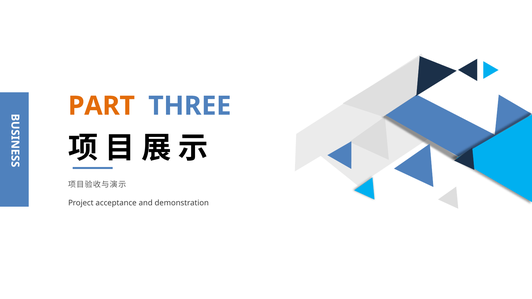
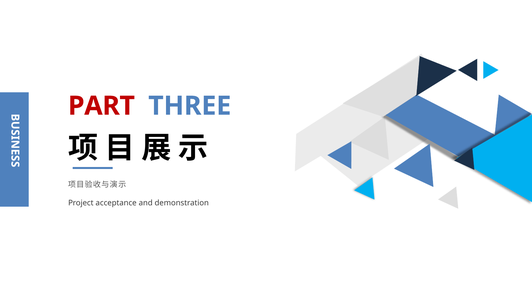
PART colour: orange -> red
